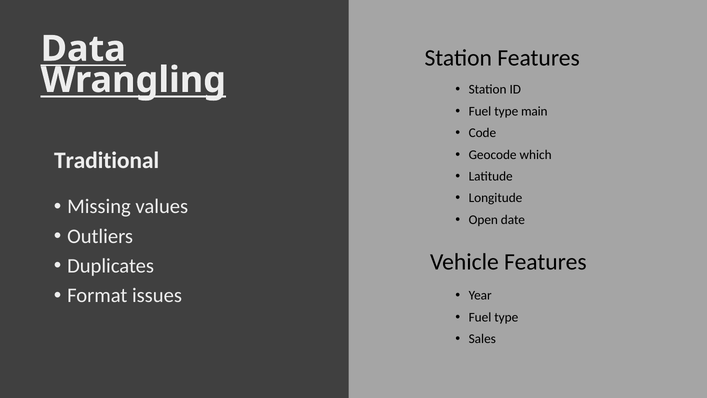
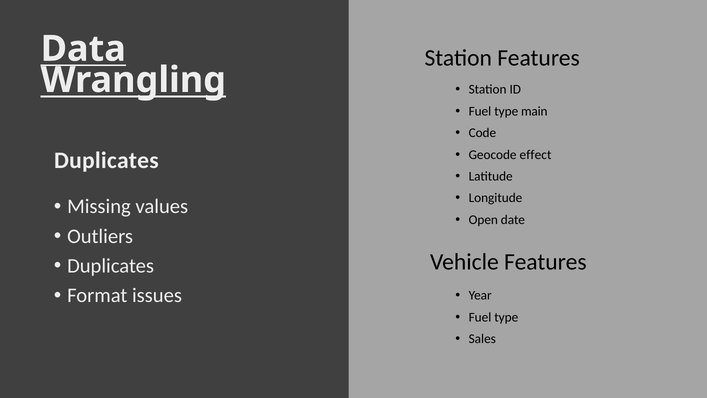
which: which -> effect
Traditional at (107, 160): Traditional -> Duplicates
